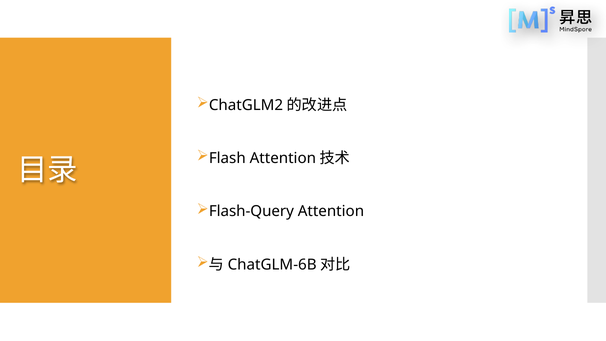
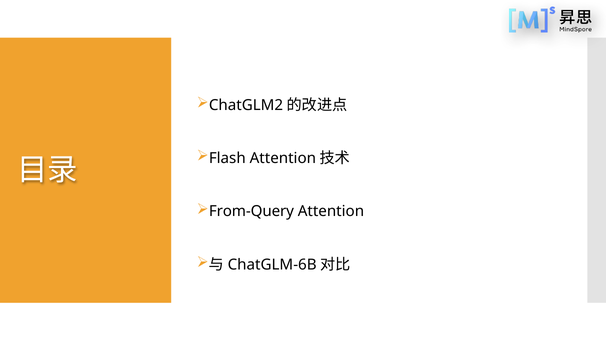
Flash-Query: Flash-Query -> From-Query
